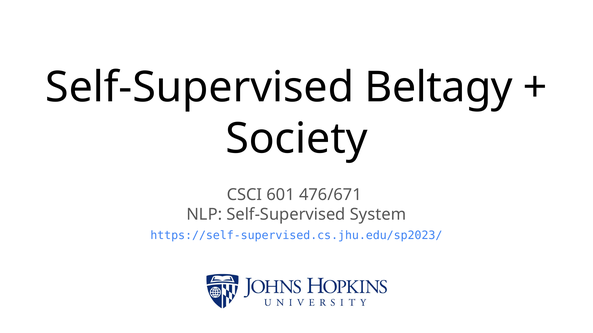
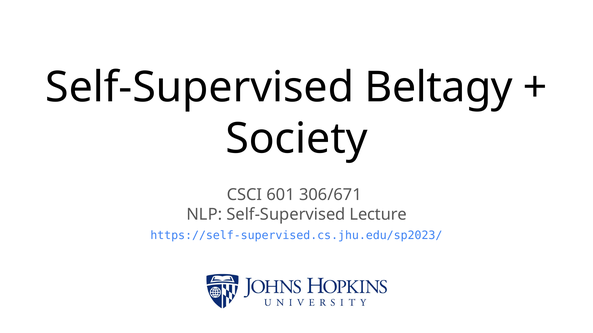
476/671: 476/671 -> 306/671
System: System -> Lecture
